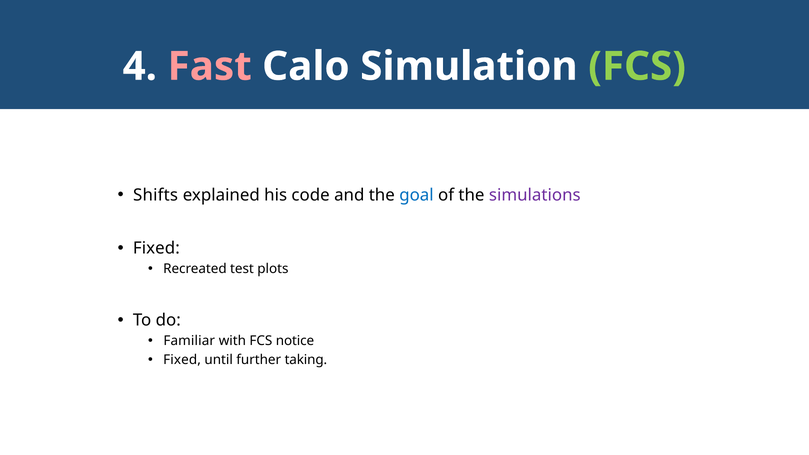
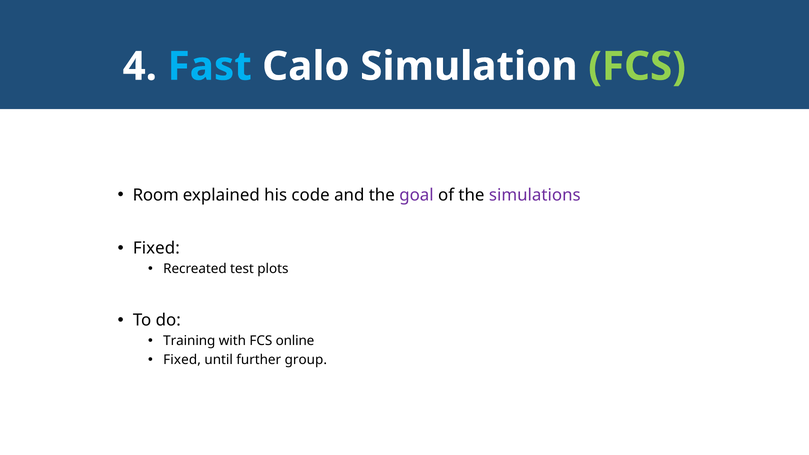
Fast colour: pink -> light blue
Shifts: Shifts -> Room
goal colour: blue -> purple
Familiar: Familiar -> Training
notice: notice -> online
taking: taking -> group
